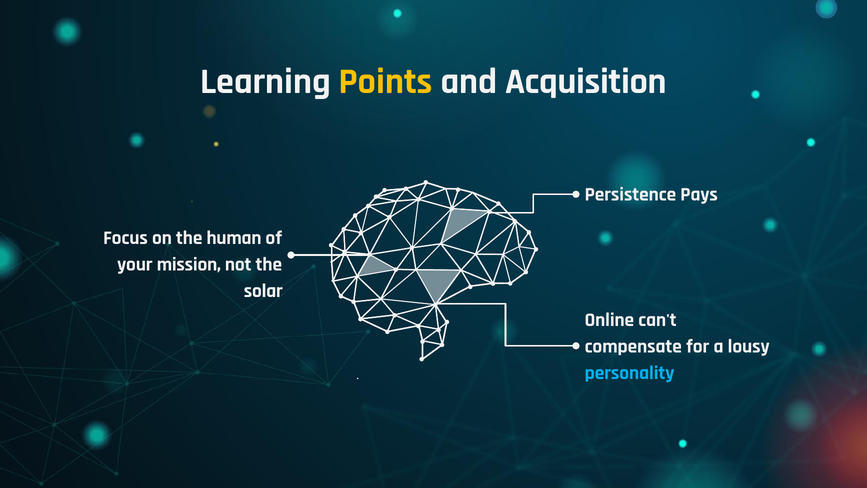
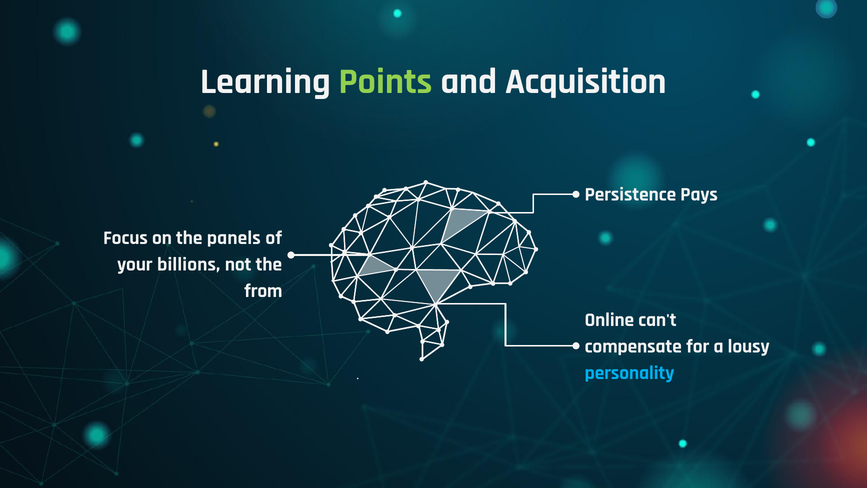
Points colour: yellow -> light green
human: human -> panels
mission: mission -> billions
solar: solar -> from
